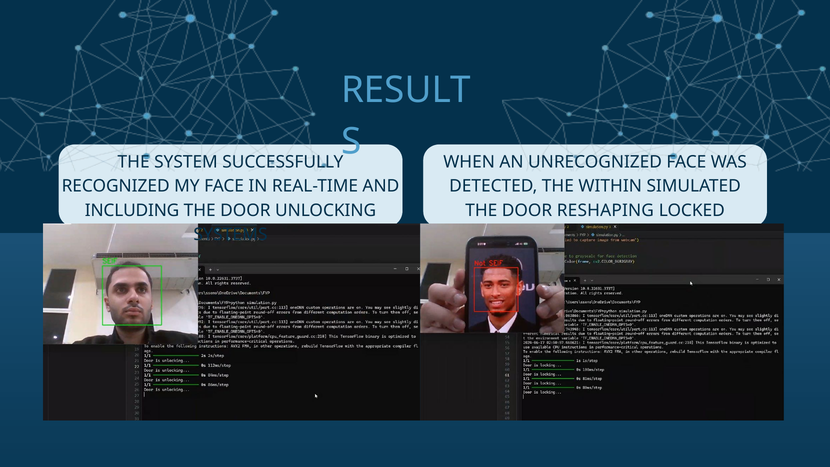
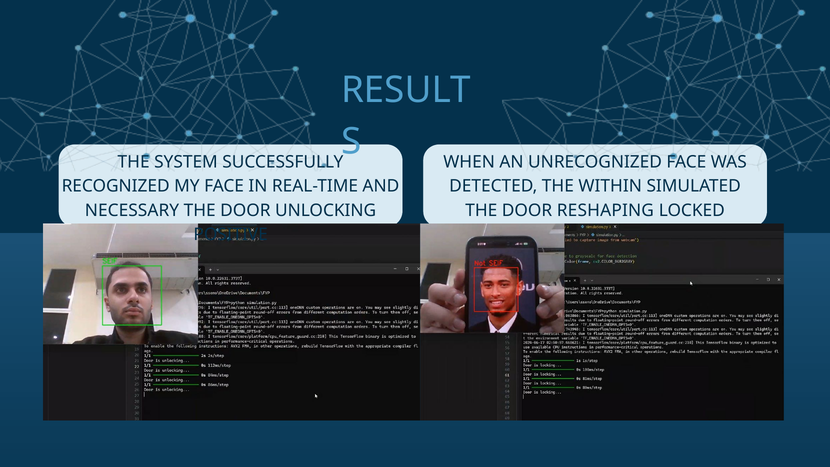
INCLUDING: INCLUDING -> NECESSARY
SYSTEMS: SYSTEMS -> POSITIVE
